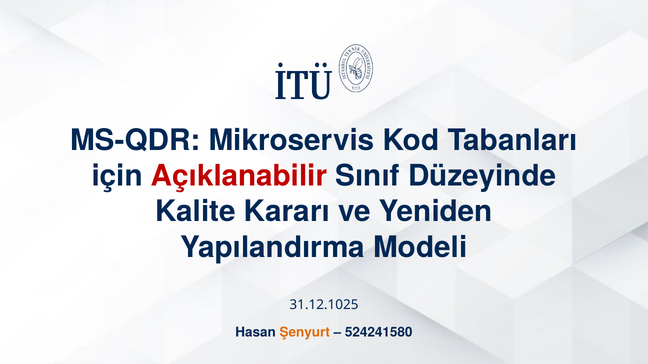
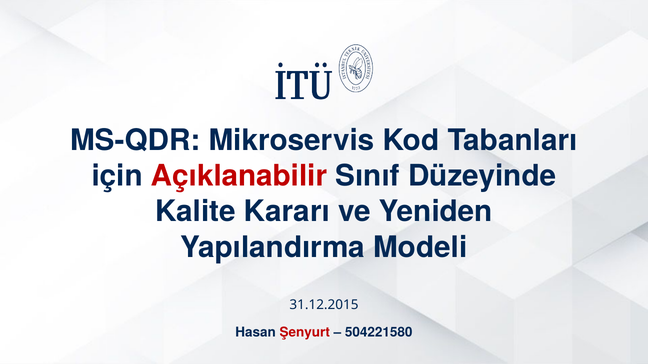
31.12.1025: 31.12.1025 -> 31.12.2015
Şenyurt colour: orange -> red
524241580: 524241580 -> 504221580
